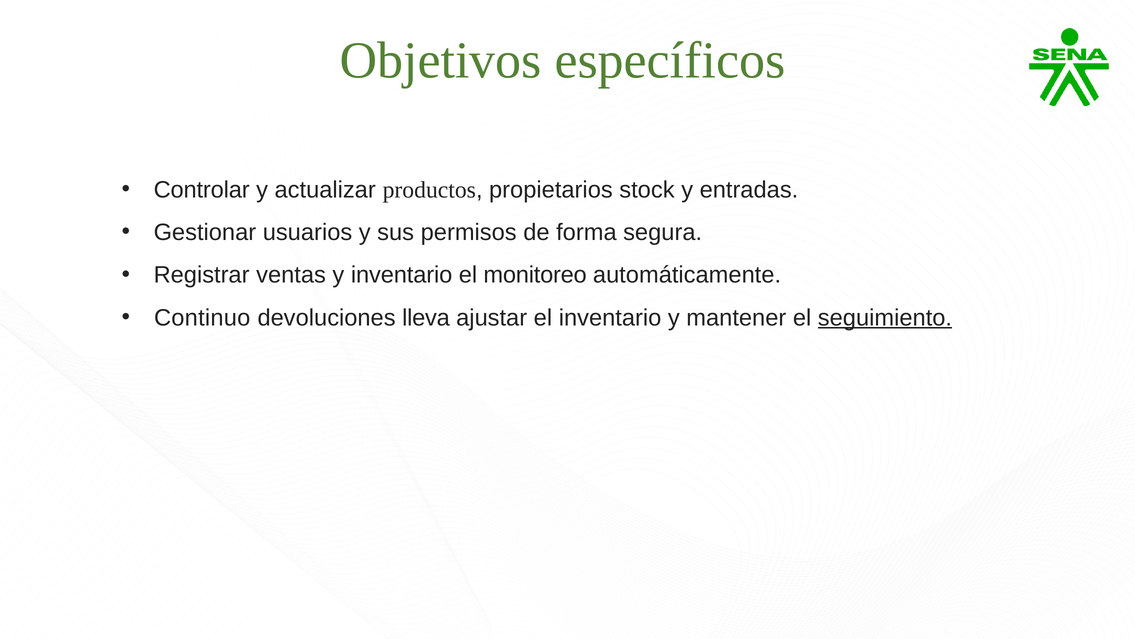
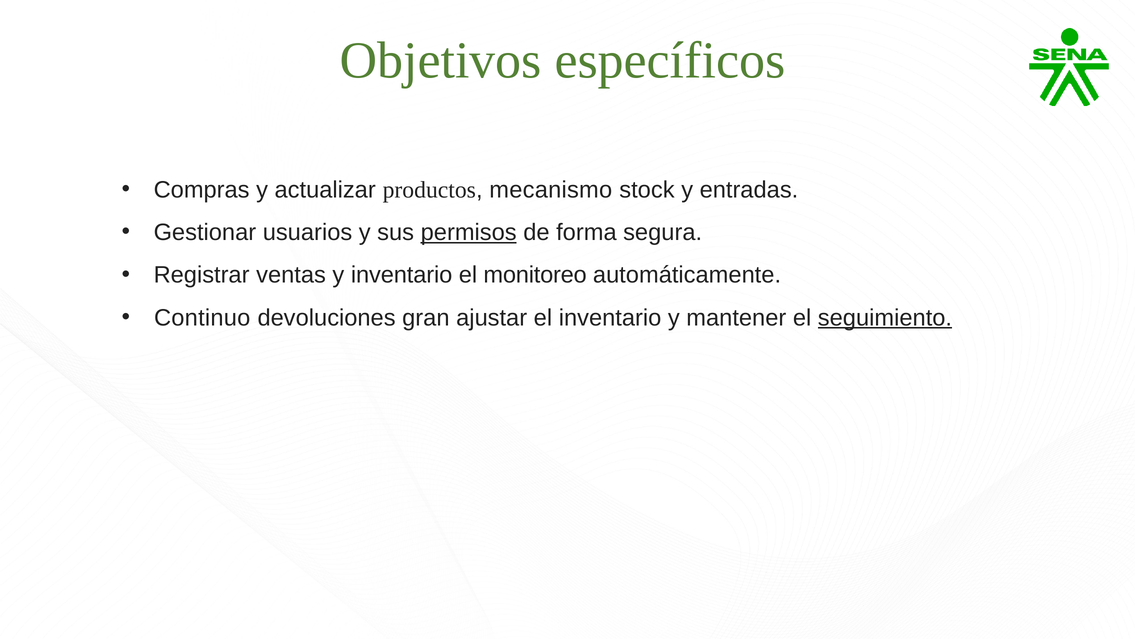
Controlar: Controlar -> Compras
propietarios: propietarios -> mecanismo
permisos underline: none -> present
lleva: lleva -> gran
